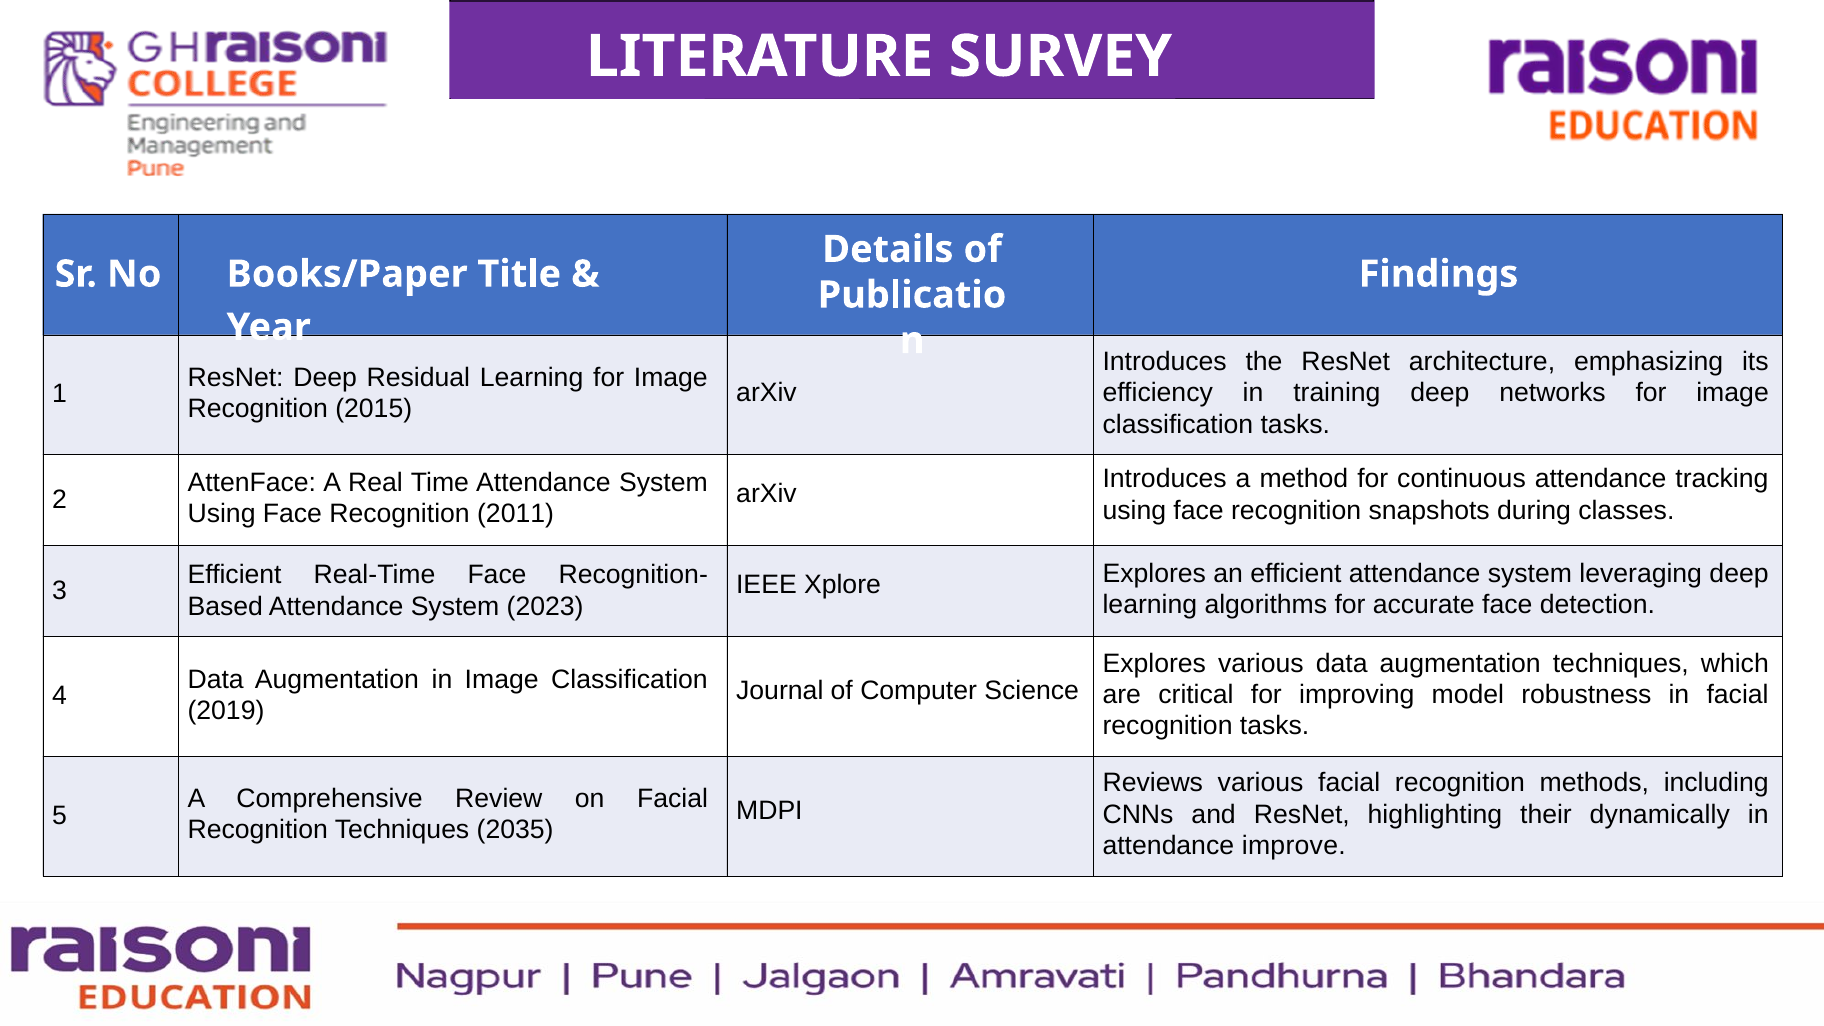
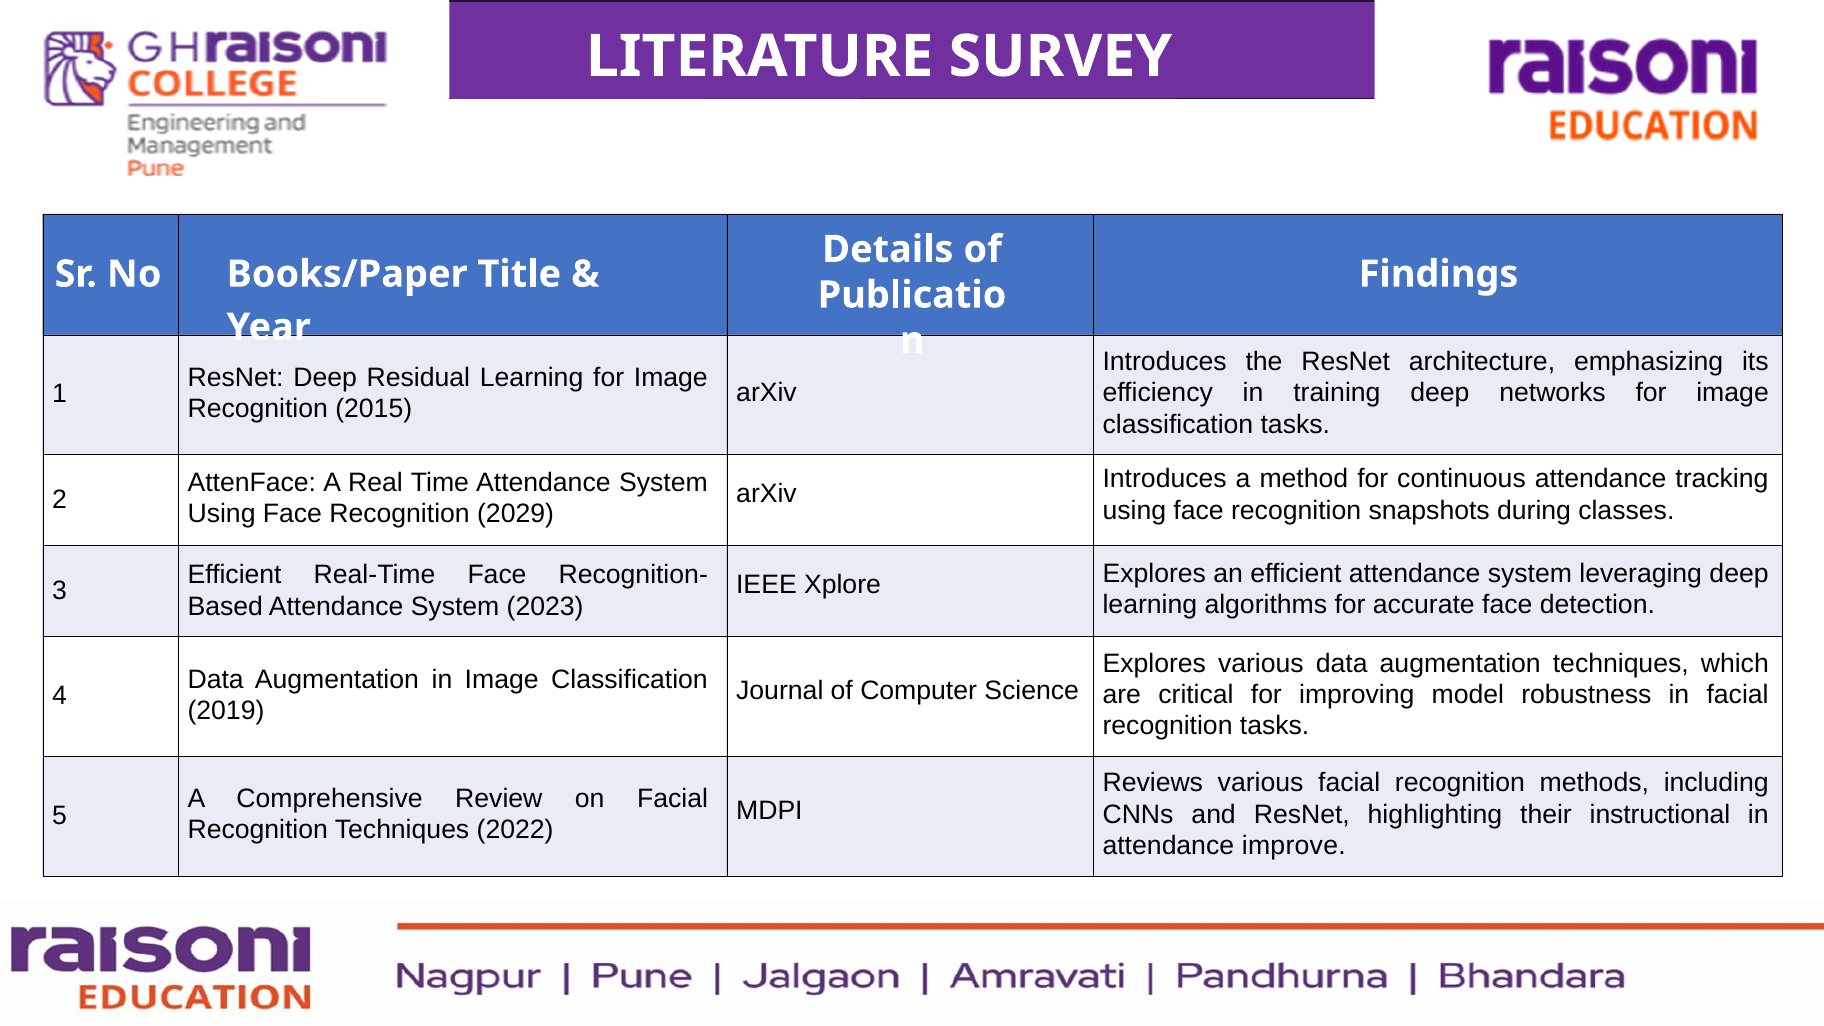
2011: 2011 -> 2029
dynamically: dynamically -> instructional
2035: 2035 -> 2022
